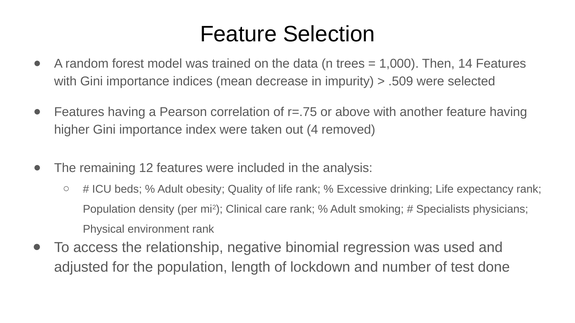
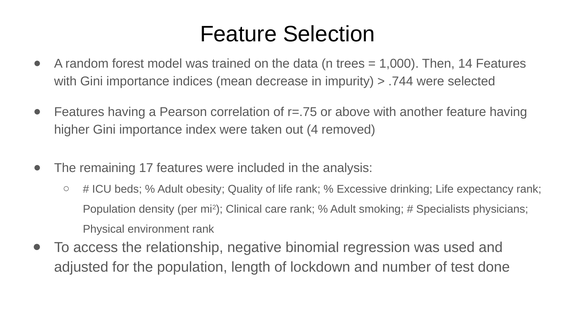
.509: .509 -> .744
12: 12 -> 17
